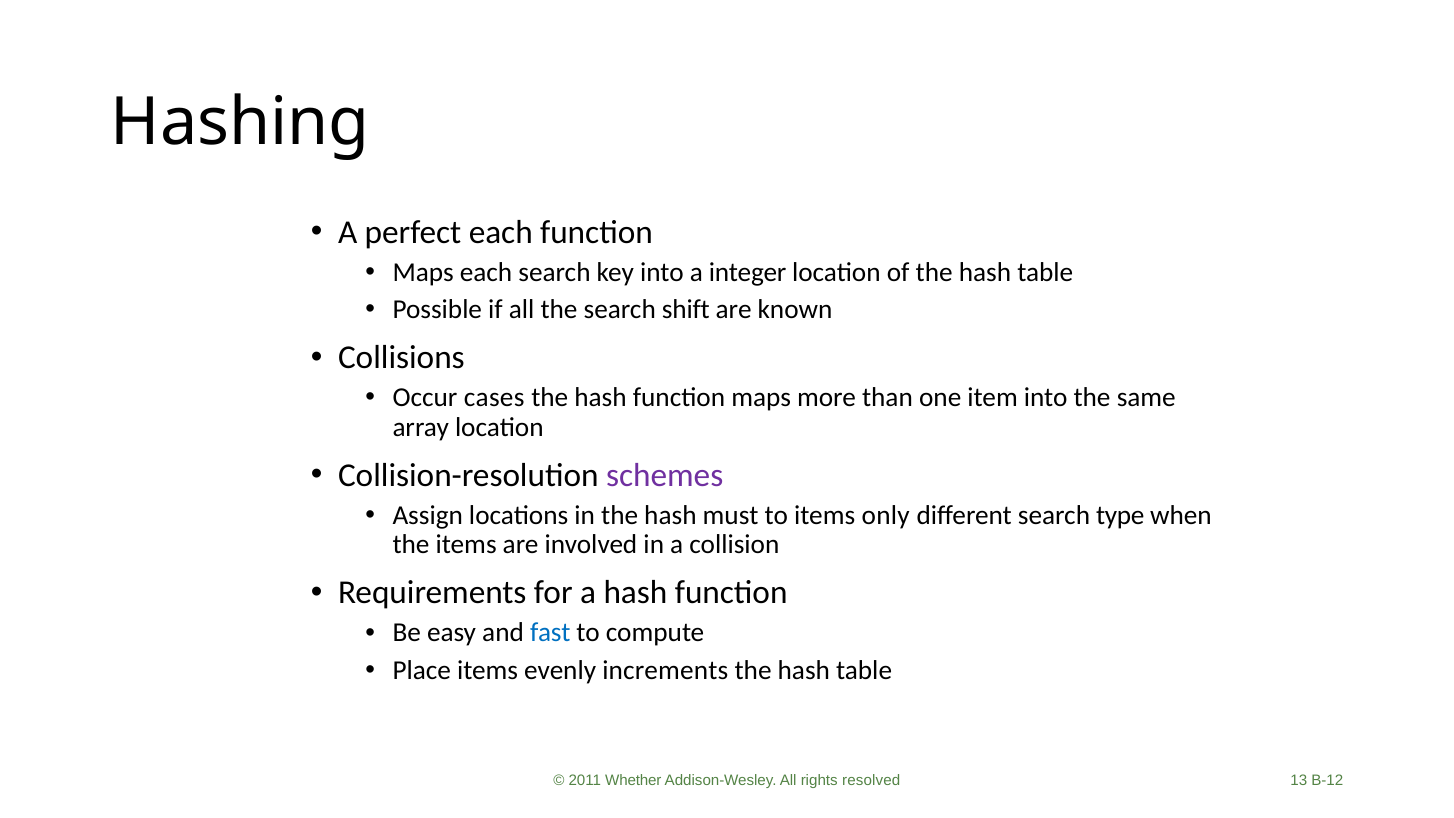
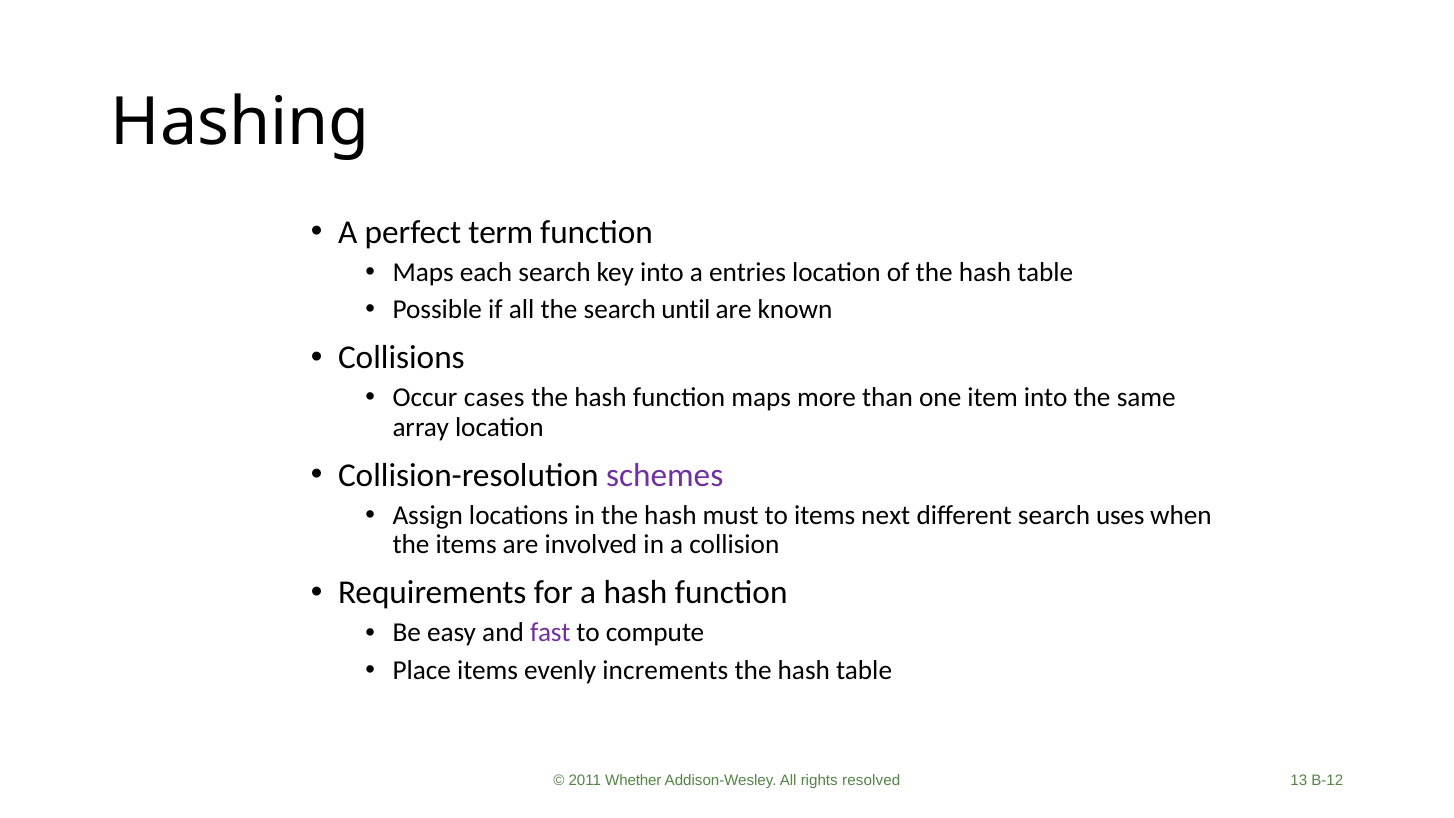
perfect each: each -> term
integer: integer -> entries
shift: shift -> until
only: only -> next
type: type -> uses
fast colour: blue -> purple
